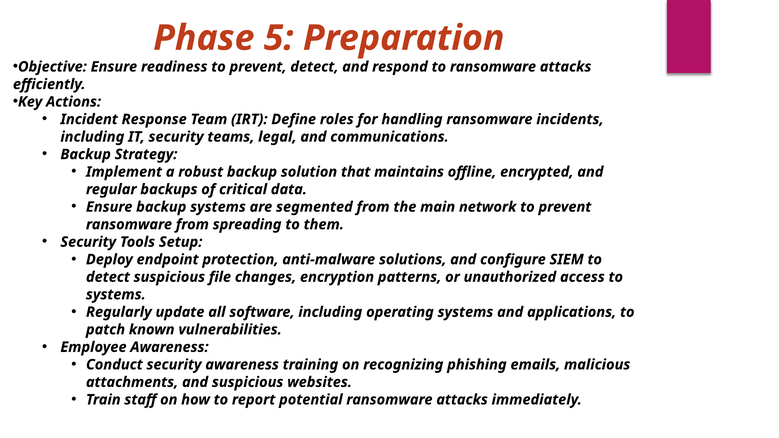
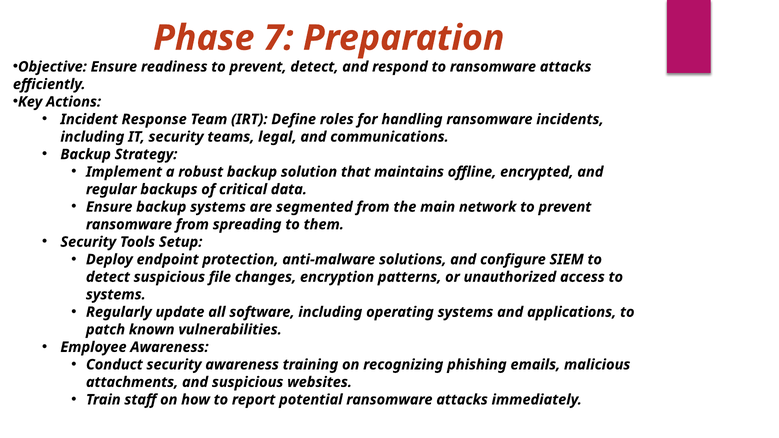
5: 5 -> 7
